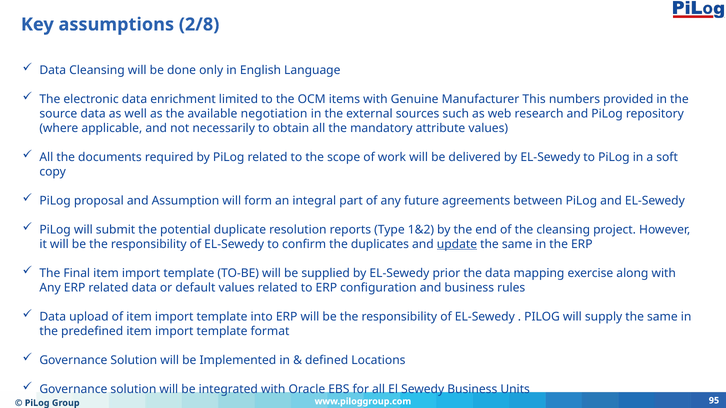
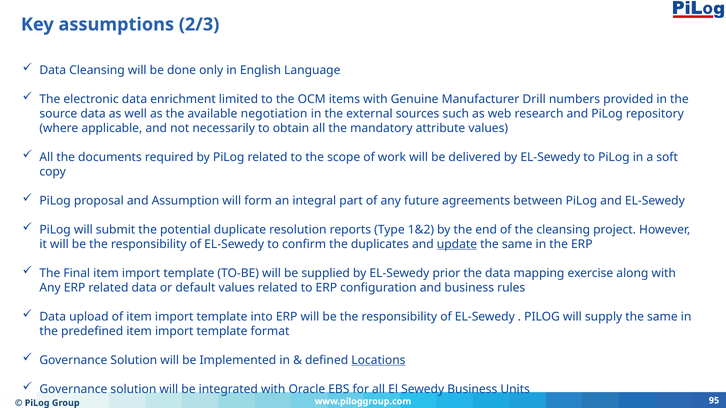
2/8: 2/8 -> 2/3
This: This -> Drill
Locations underline: none -> present
